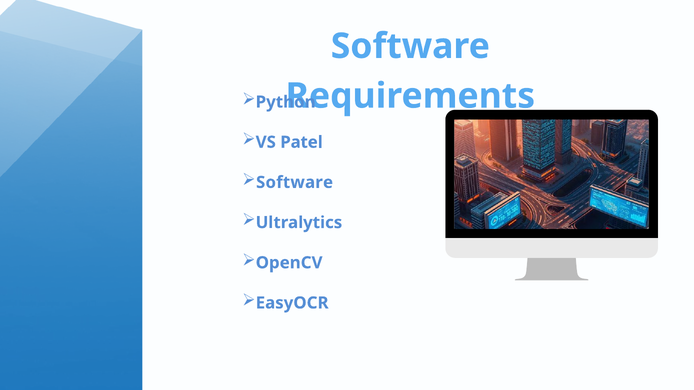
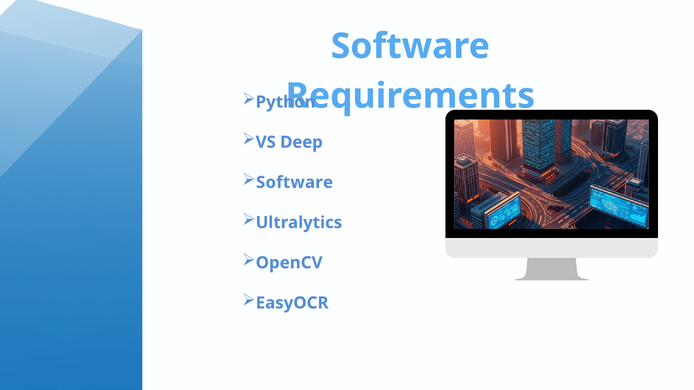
Patel: Patel -> Deep
